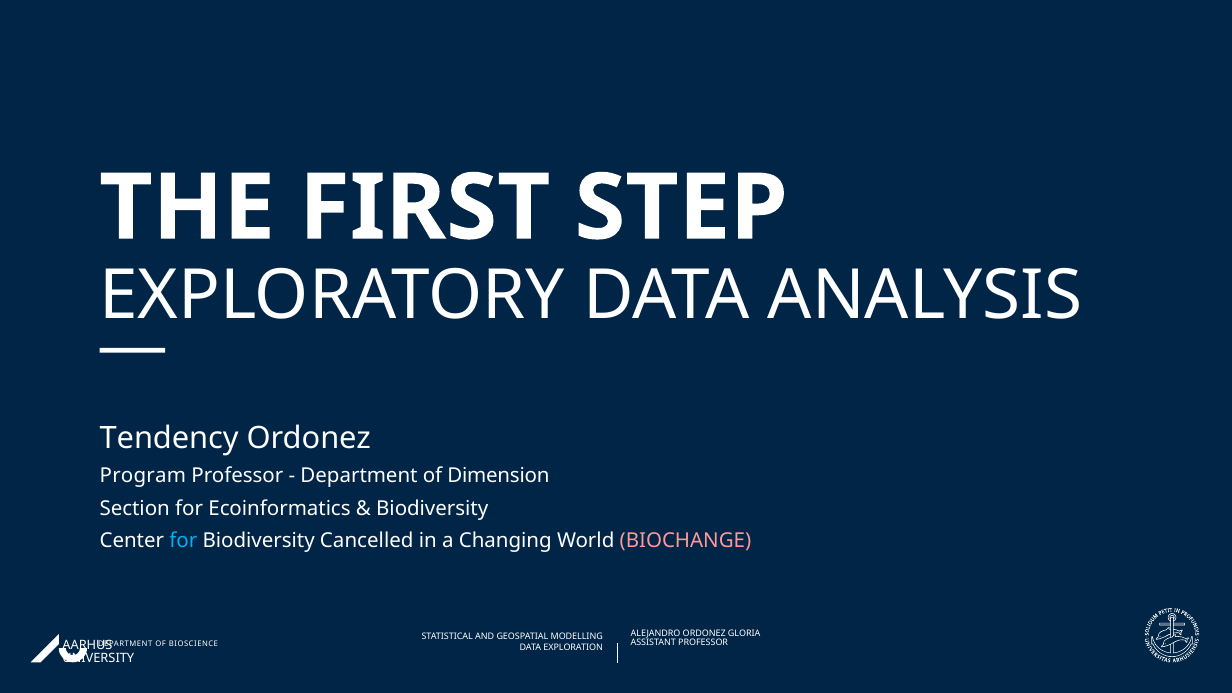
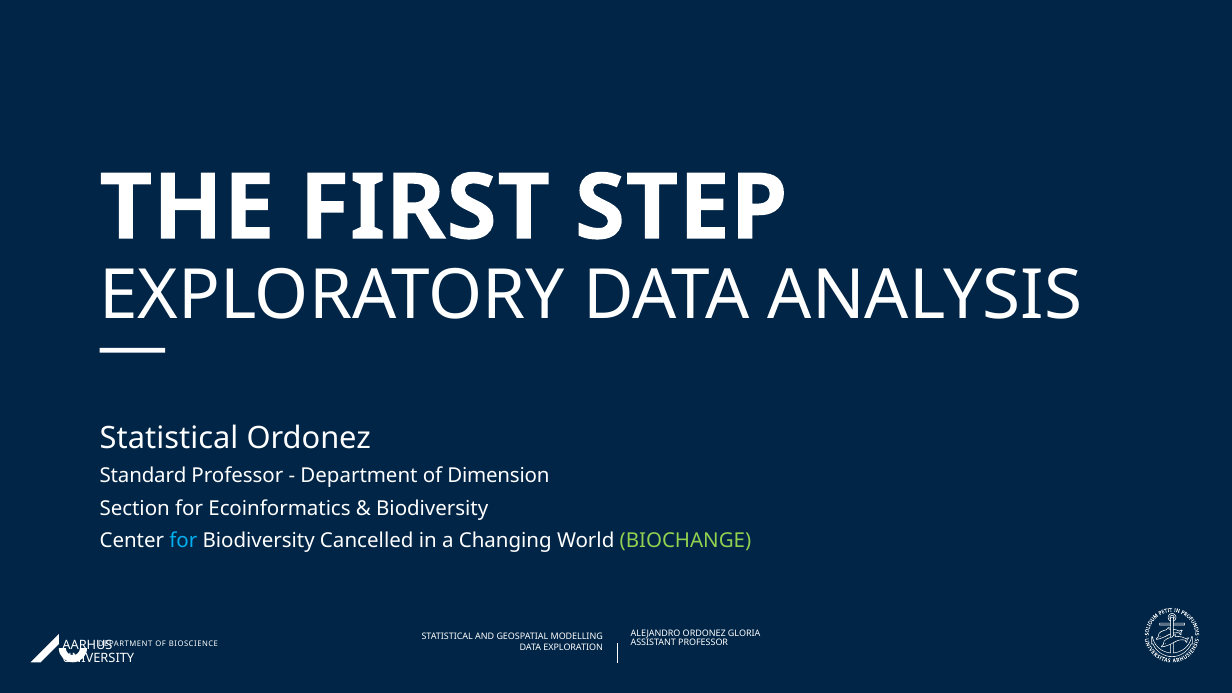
Tendency at (169, 438): Tendency -> Statistical
Program: Program -> Standard
BIOCHANGE colour: pink -> light green
